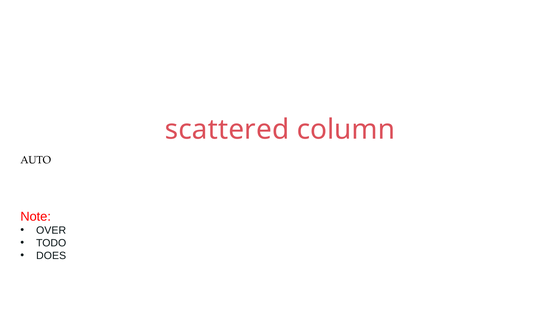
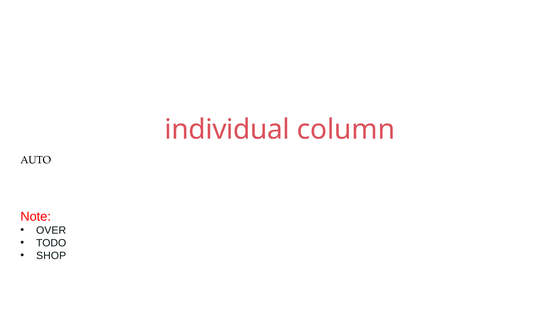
scattered: scattered -> individual
DOES: DOES -> SHOP
